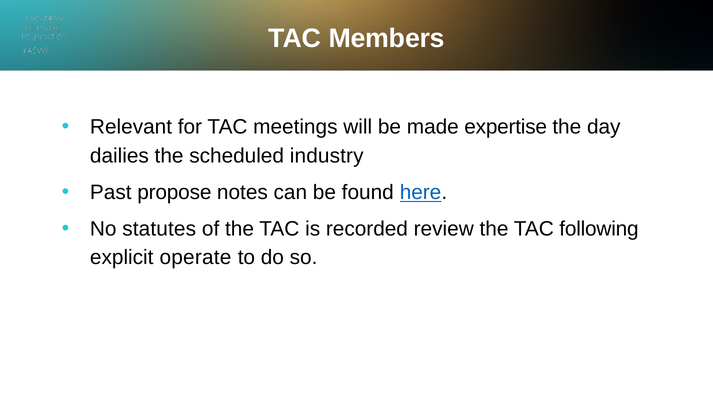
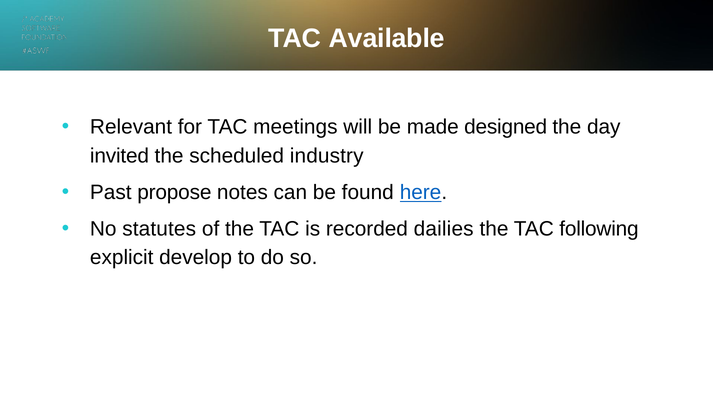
Members: Members -> Available
expertise: expertise -> designed
dailies: dailies -> invited
review: review -> dailies
operate: operate -> develop
